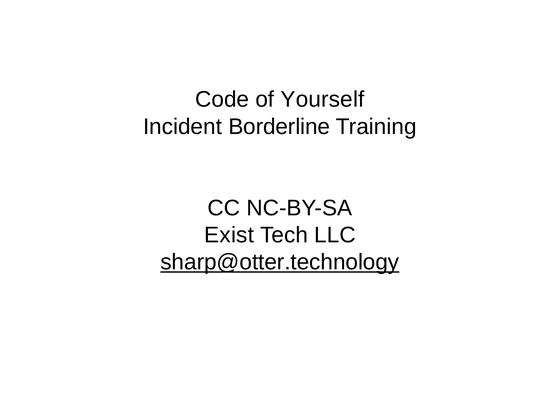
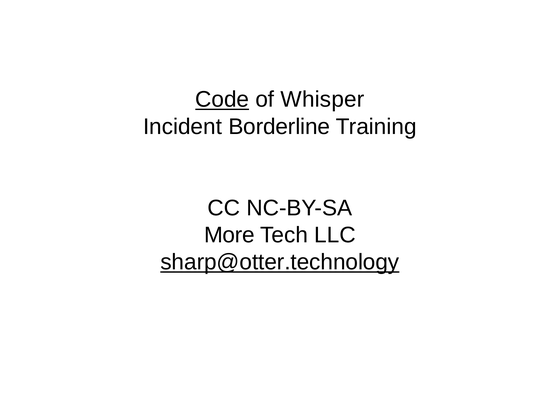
Code underline: none -> present
Yourself: Yourself -> Whisper
Exist: Exist -> More
